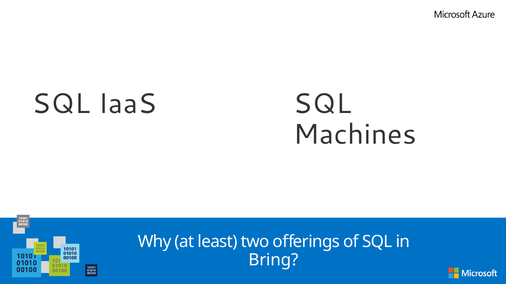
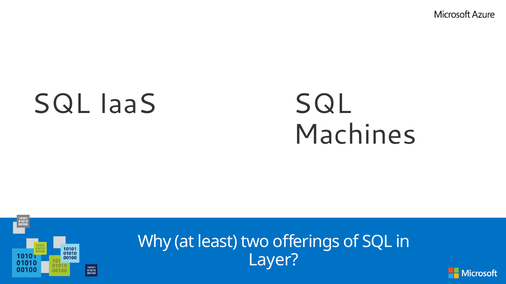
Bring: Bring -> Layer
